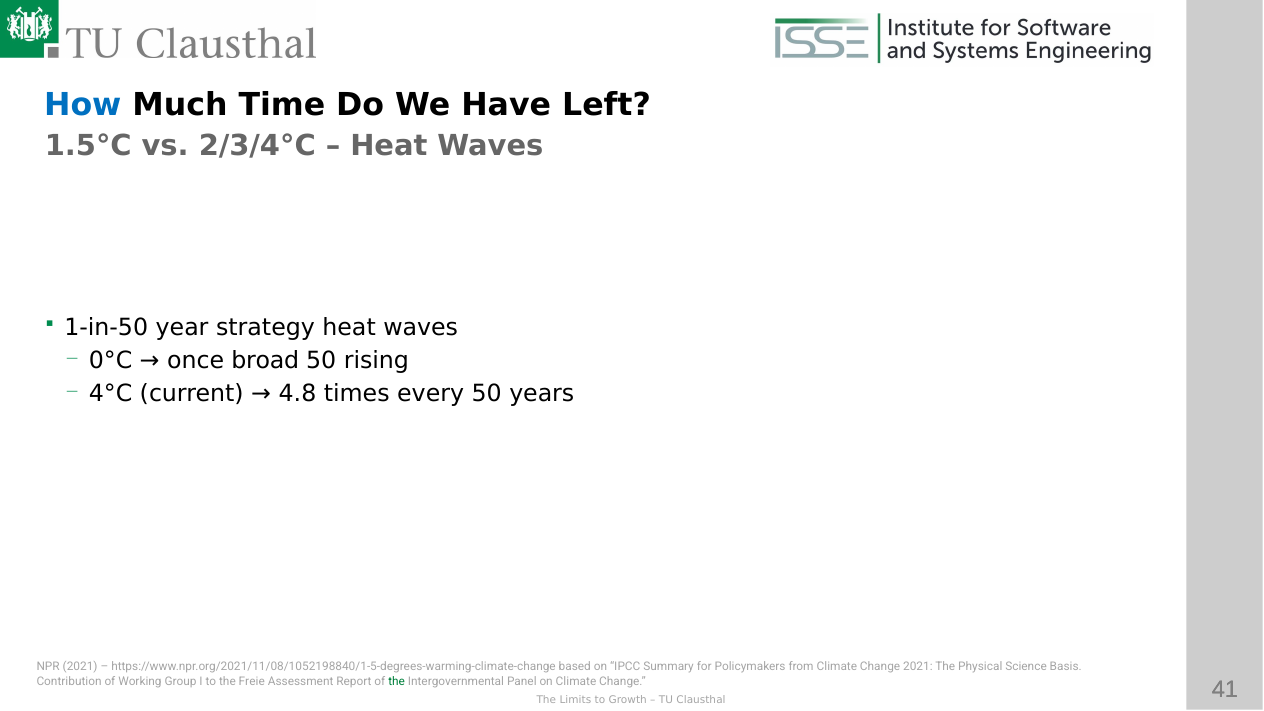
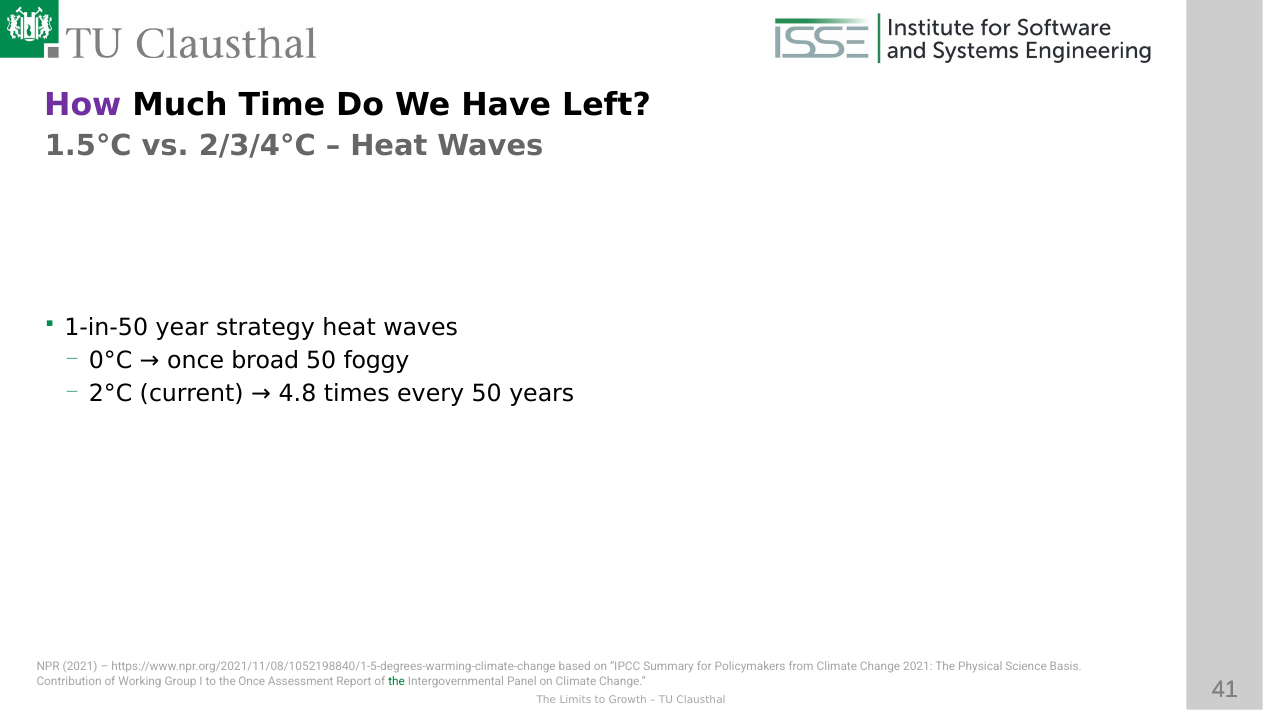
How colour: blue -> purple
rising: rising -> foggy
4°C at (111, 394): 4°C -> 2°C
the Freie: Freie -> Once
